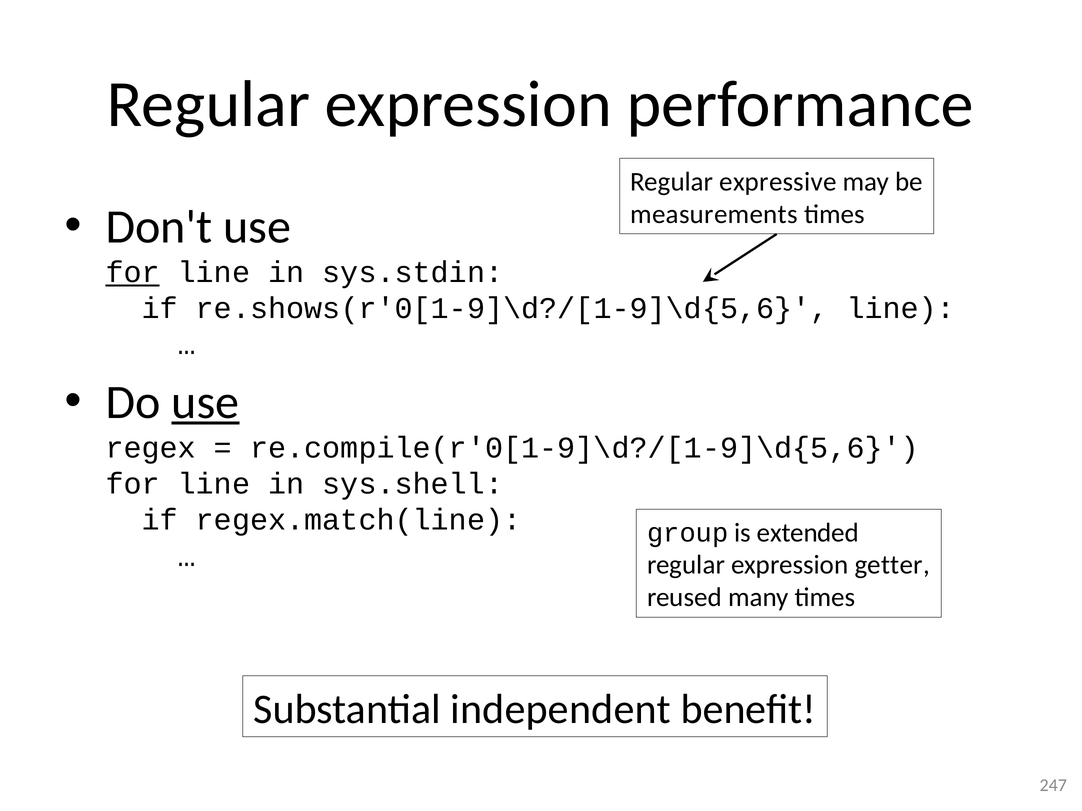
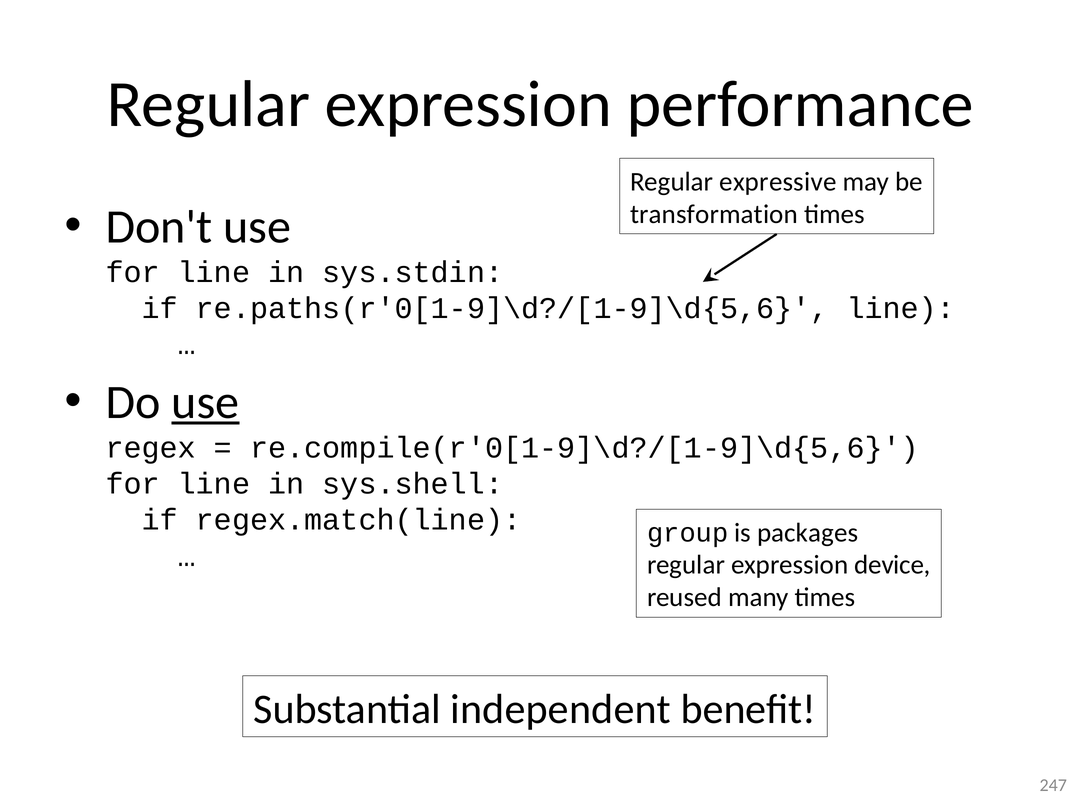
measurements: measurements -> transformation
for at (133, 273) underline: present -> none
re.shows(r'0[1-9]\d?/[1-9]\d{5,6: re.shows(r'0[1-9]\d?/[1-9]\d{5,6 -> re.paths(r'0[1-9]\d?/[1-9]\d{5,6
extended: extended -> packages
getter: getter -> device
